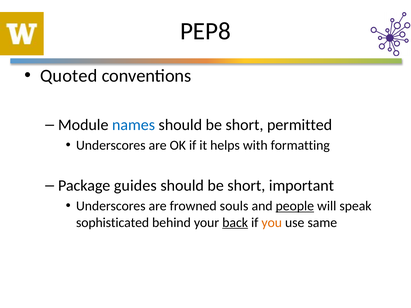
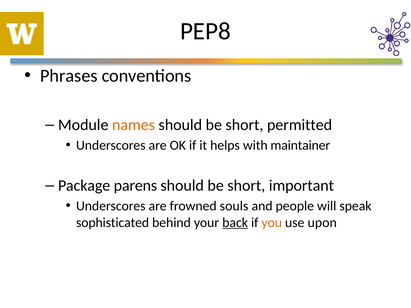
Quoted: Quoted -> Phrases
names colour: blue -> orange
formatting: formatting -> maintainer
guides: guides -> parens
people underline: present -> none
same: same -> upon
